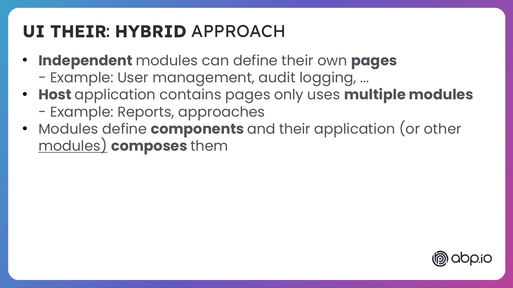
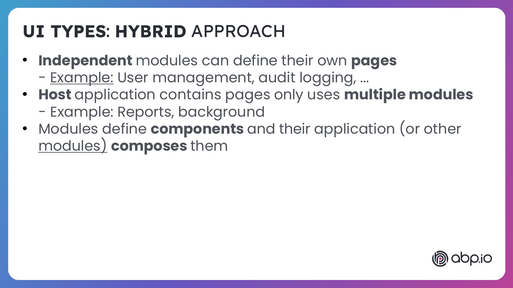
UI THEIR: THEIR -> TYPES
Example at (82, 78) underline: none -> present
approaches: approaches -> background
